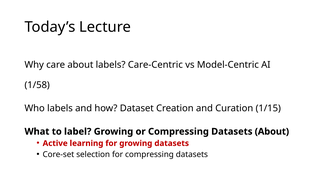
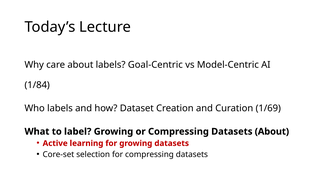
Care-Centric: Care-Centric -> Goal-Centric
1/58: 1/58 -> 1/84
1/15: 1/15 -> 1/69
